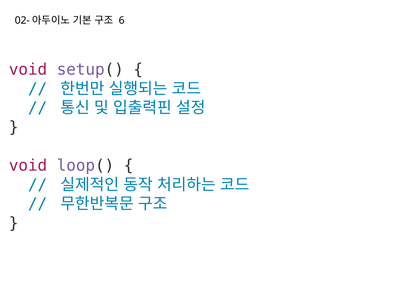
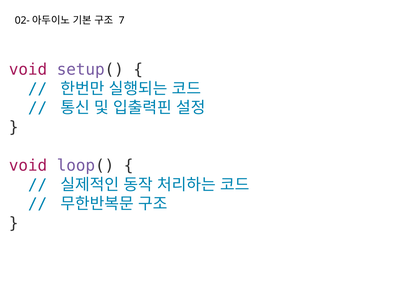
6: 6 -> 7
